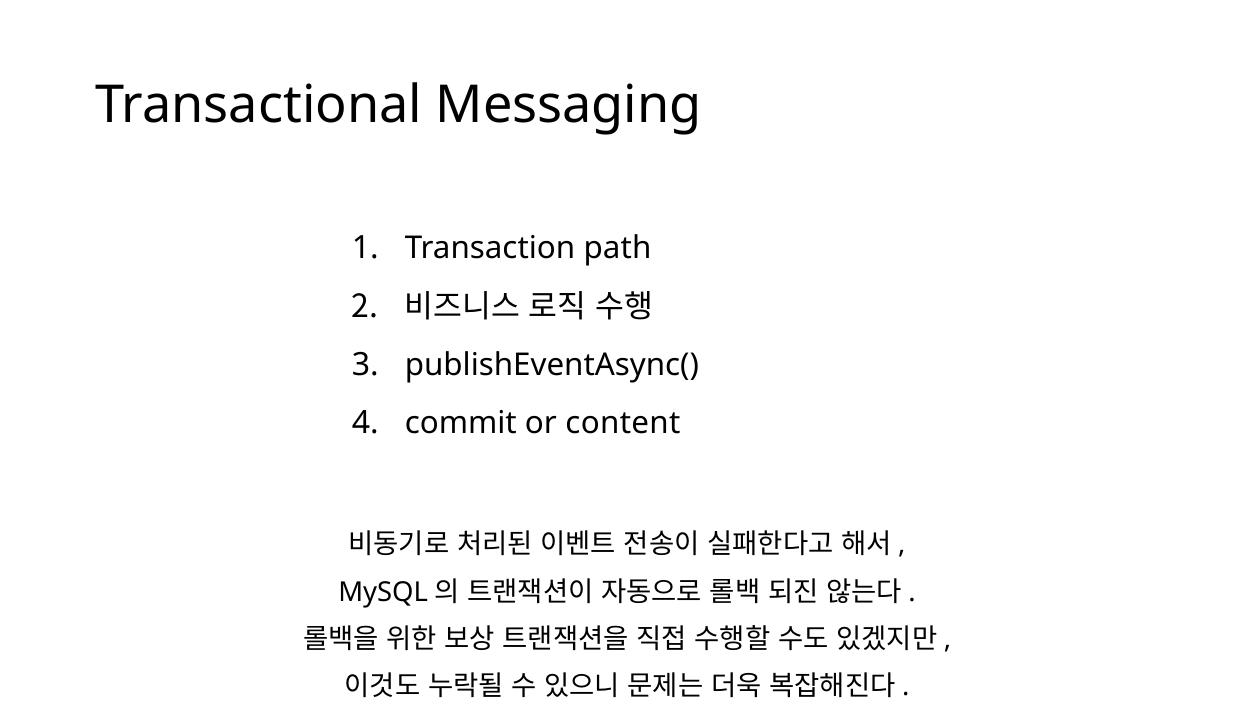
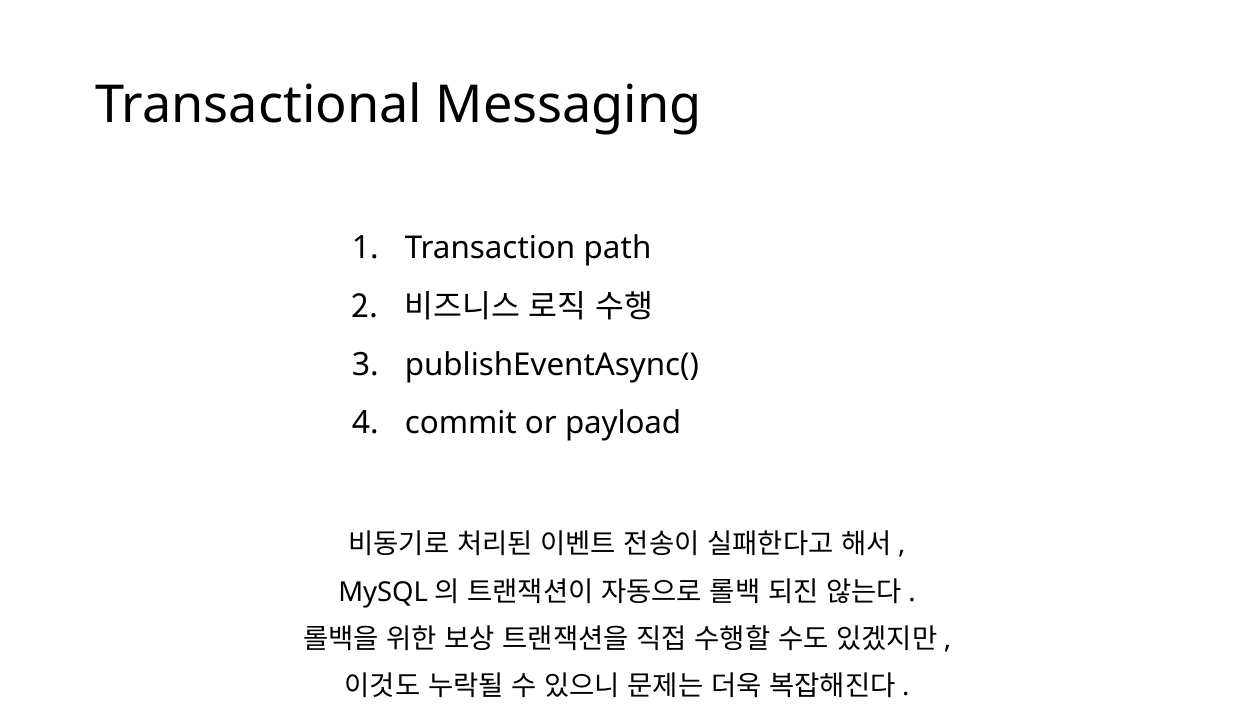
content: content -> payload
